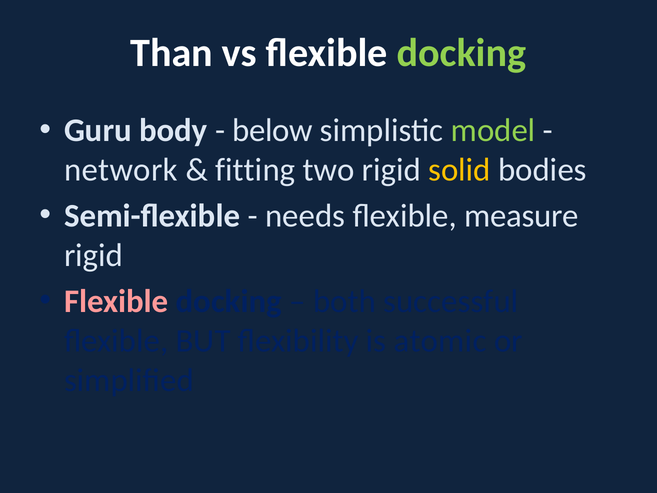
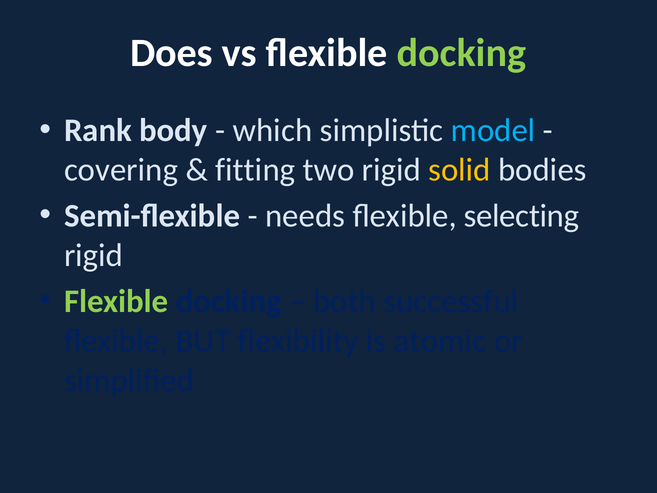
Than: Than -> Does
Guru: Guru -> Rank
below: below -> which
model colour: light green -> light blue
network: network -> covering
measure: measure -> selecting
Flexible at (116, 301) colour: pink -> light green
